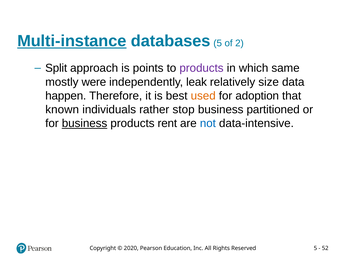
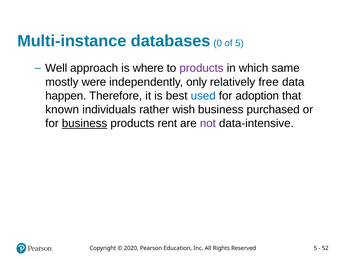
Multi-instance underline: present -> none
databases 5: 5 -> 0
of 2: 2 -> 5
Split: Split -> Well
points: points -> where
leak: leak -> only
size: size -> free
used colour: orange -> blue
stop: stop -> wish
partitioned: partitioned -> purchased
not colour: blue -> purple
